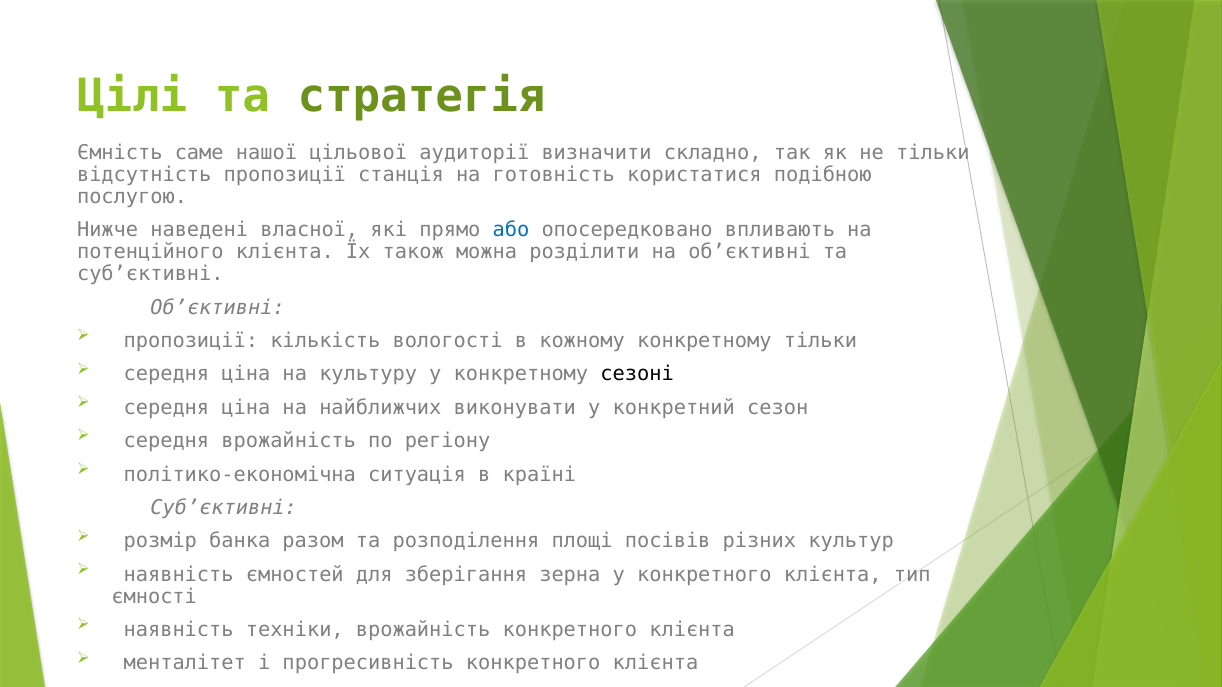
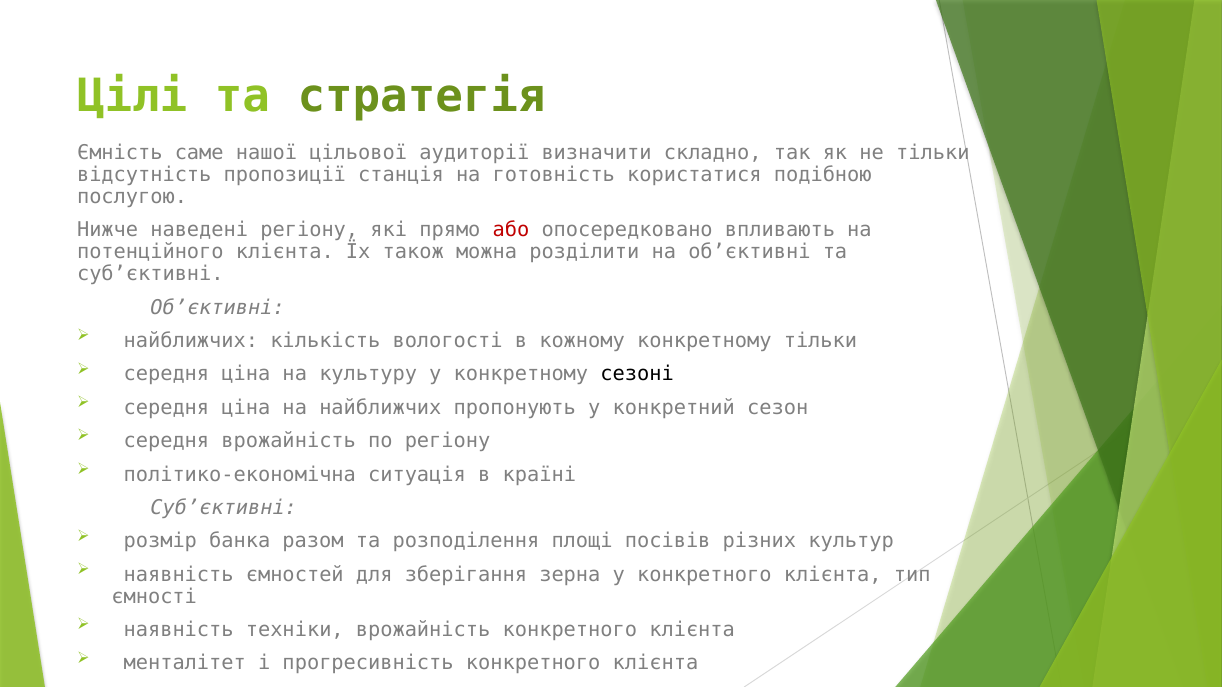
наведені власної: власної -> регіону
або colour: blue -> red
пропозиції at (191, 341): пропозиції -> найближчих
виконувати: виконувати -> пропонують
